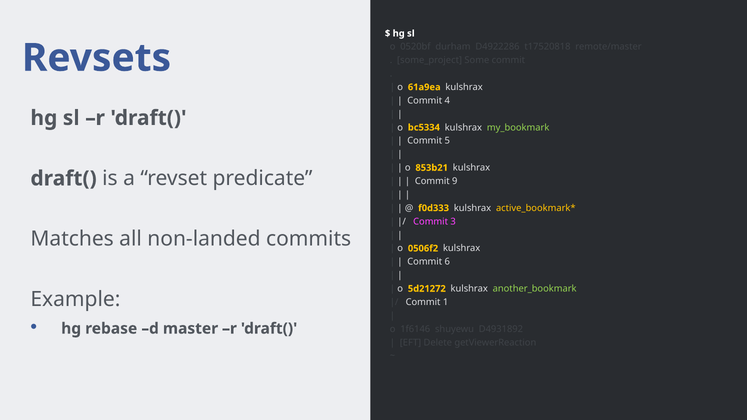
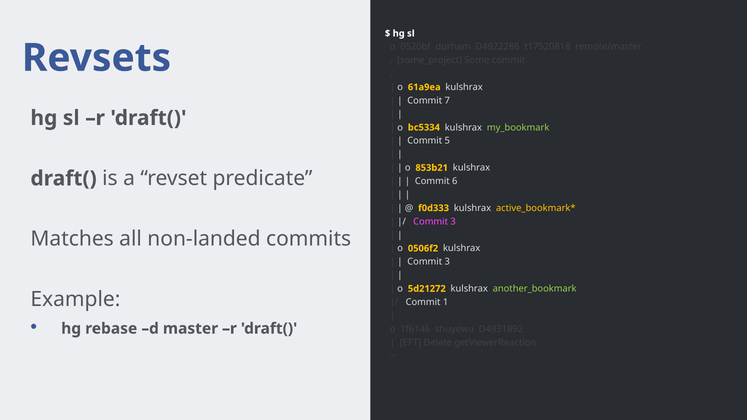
4: 4 -> 7
9: 9 -> 6
6 at (447, 262): 6 -> 3
